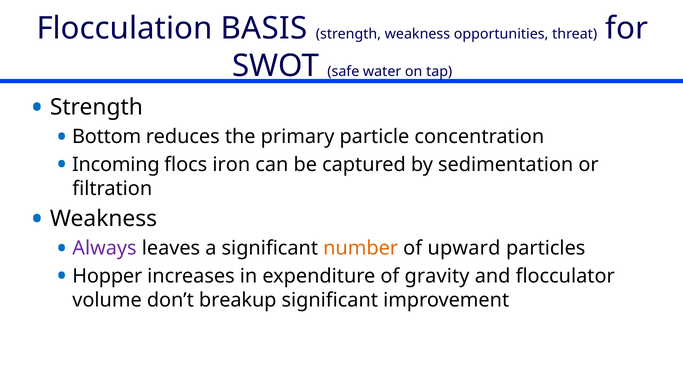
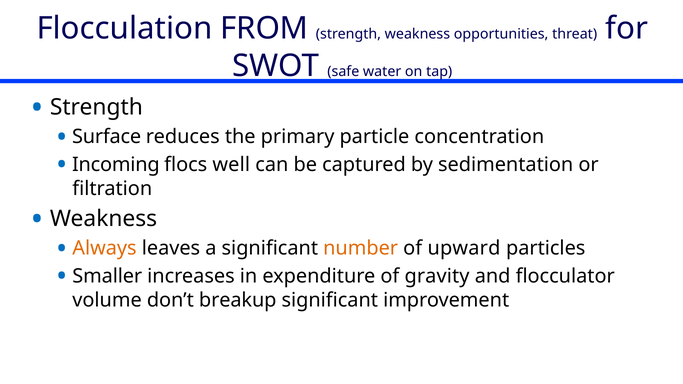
BASIS: BASIS -> FROM
Bottom: Bottom -> Surface
iron: iron -> well
Always colour: purple -> orange
Hopper: Hopper -> Smaller
